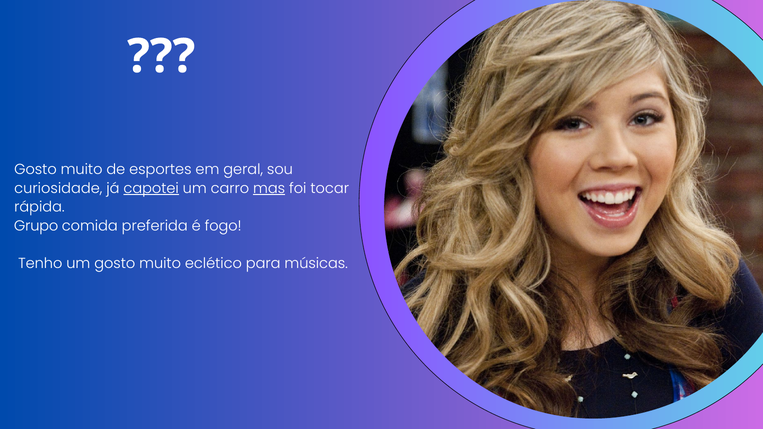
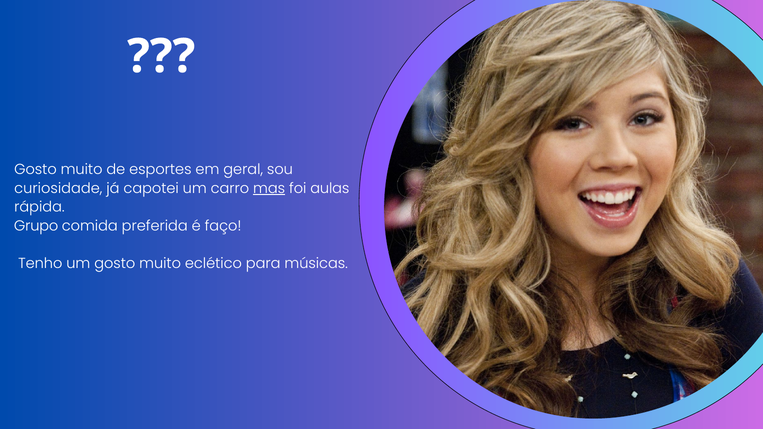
capotei underline: present -> none
tocar: tocar -> aulas
fogo: fogo -> faço
